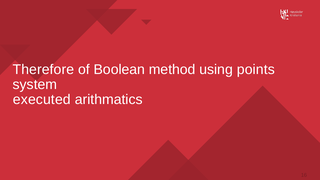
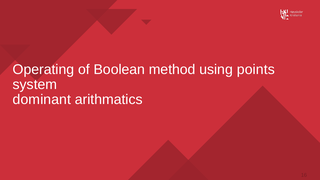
Therefore: Therefore -> Operating
executed: executed -> dominant
